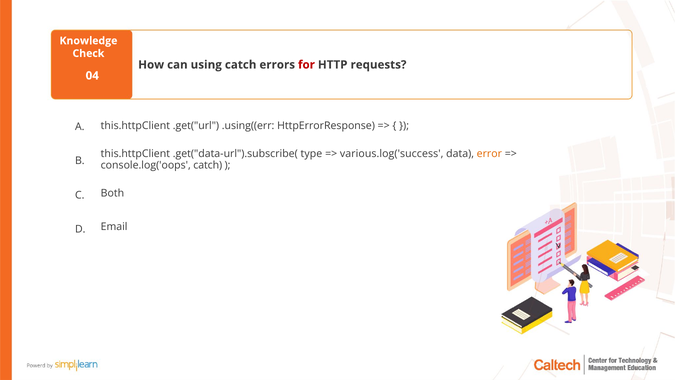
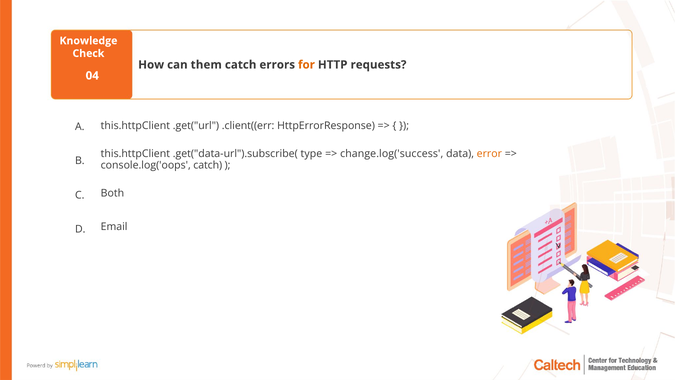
using: using -> them
for colour: red -> orange
.using((err: .using((err -> .client((err
various.log('success: various.log('success -> change.log('success
